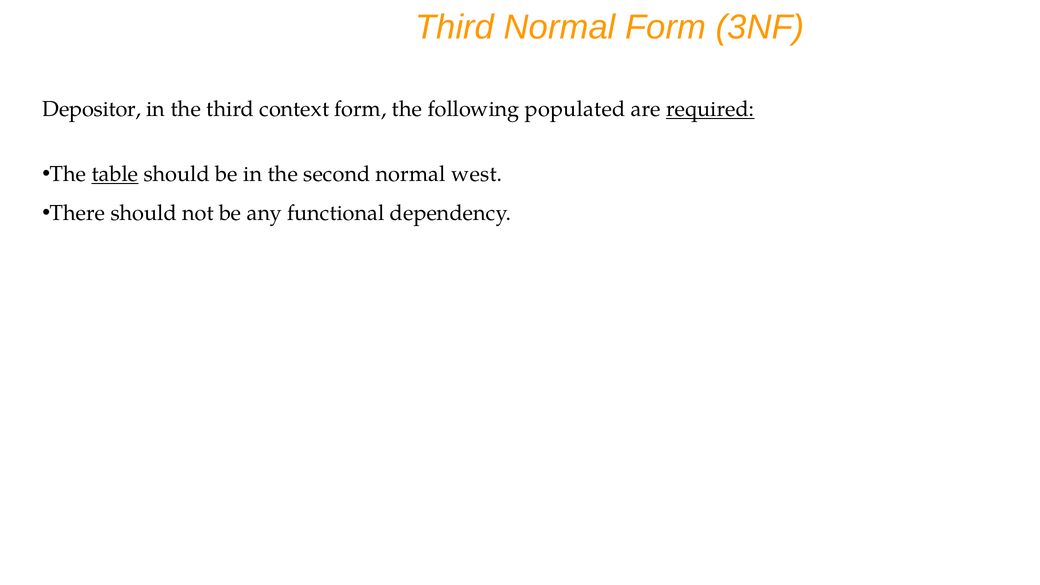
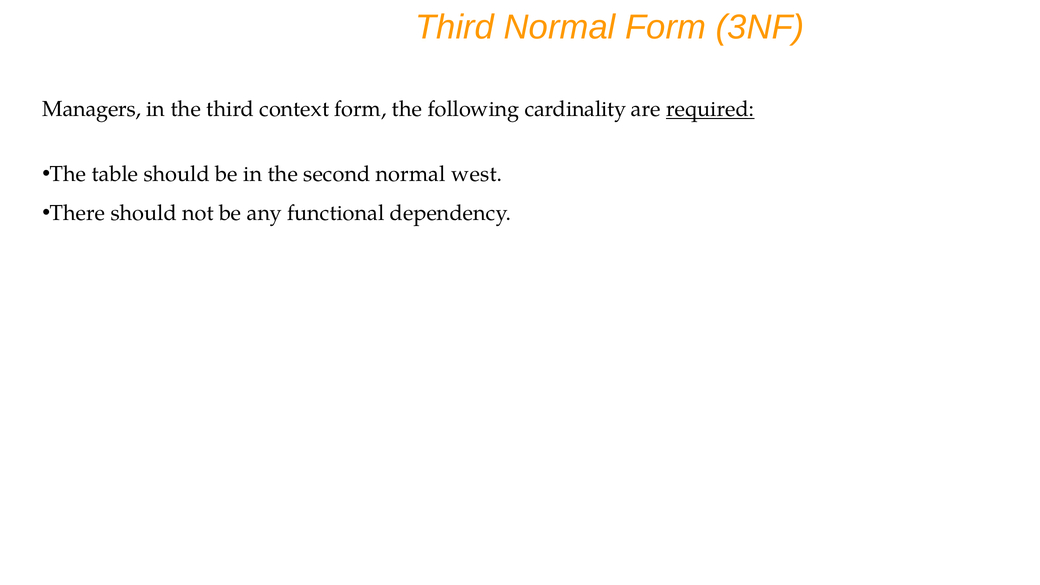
Depositor: Depositor -> Managers
populated: populated -> cardinality
table underline: present -> none
